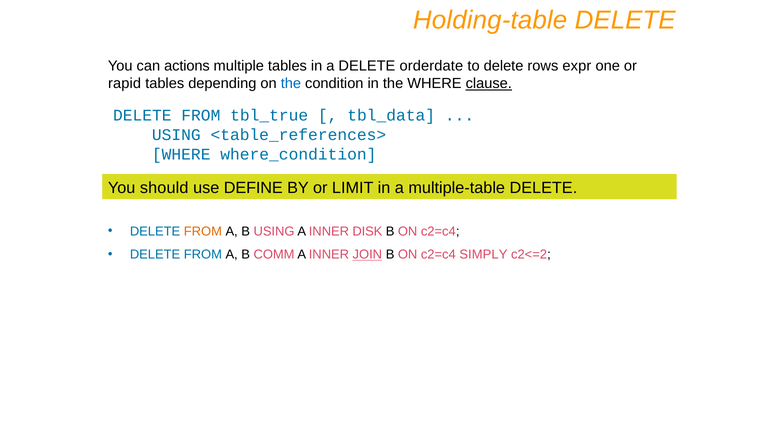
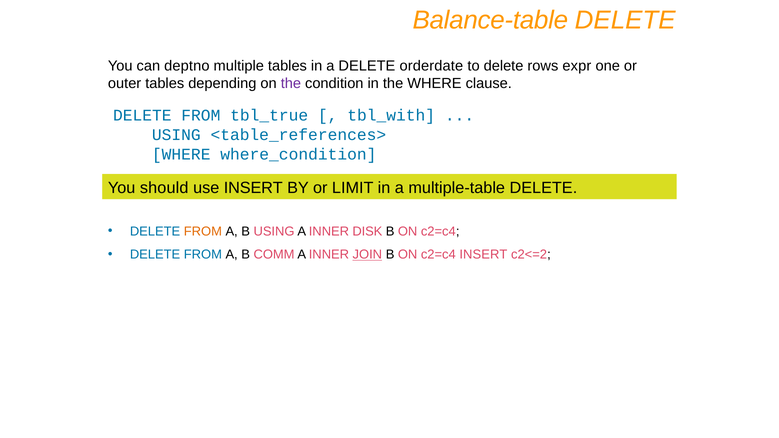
Holding-table: Holding-table -> Balance-table
actions: actions -> deptno
rapid: rapid -> outer
the at (291, 84) colour: blue -> purple
clause underline: present -> none
tbl_data: tbl_data -> tbl_with
use DEFINE: DEFINE -> INSERT
c2=c4 SIMPLY: SIMPLY -> INSERT
